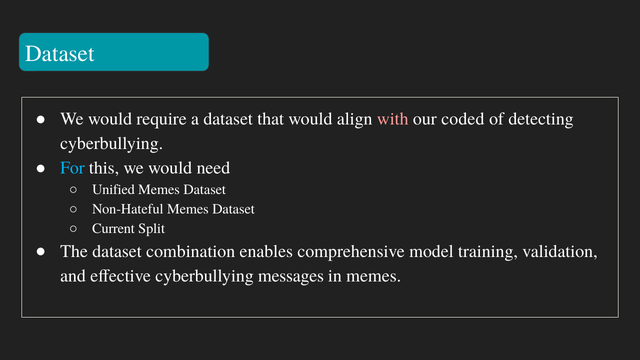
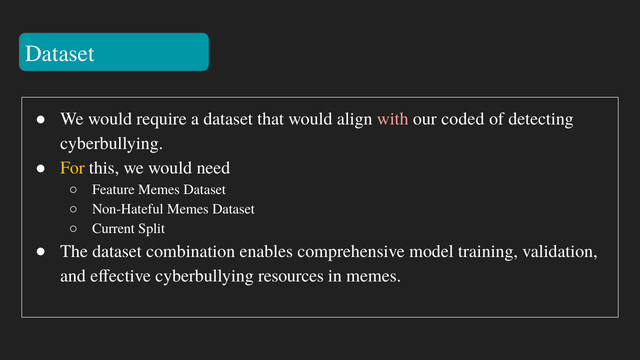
For colour: light blue -> yellow
Unified: Unified -> Feature
messages: messages -> resources
